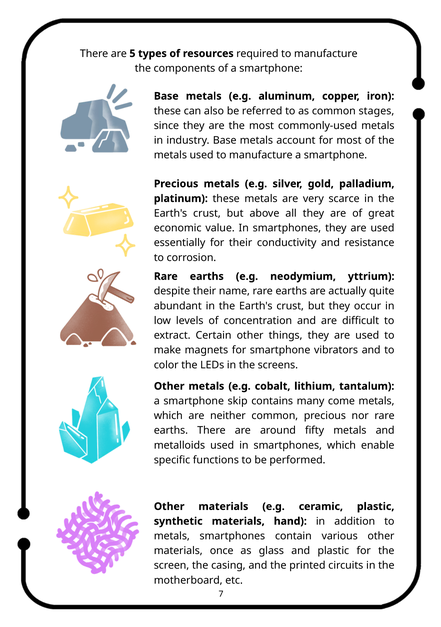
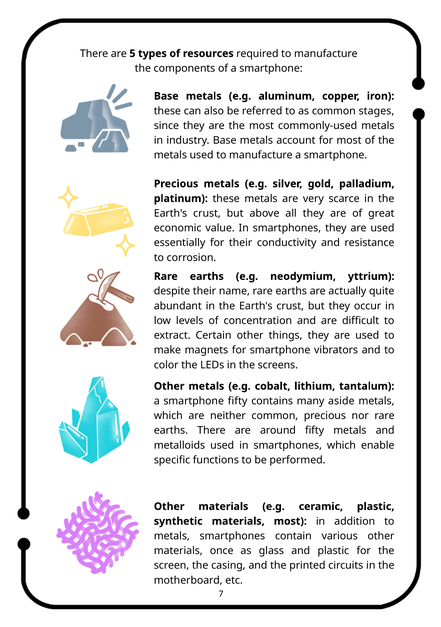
smartphone skip: skip -> fifty
come: come -> aside
materials hand: hand -> most
